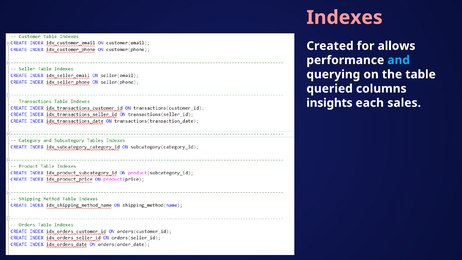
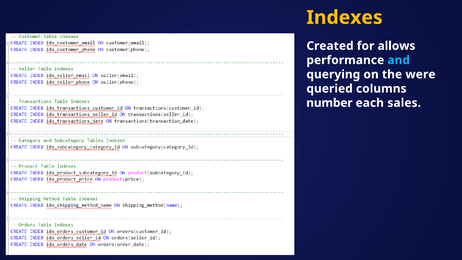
Indexes colour: pink -> yellow
table: table -> were
insights: insights -> number
